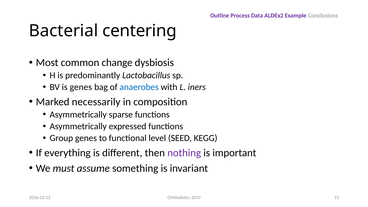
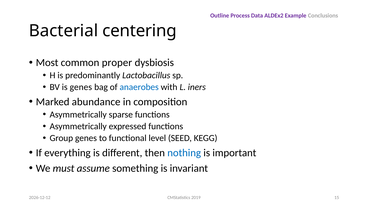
change: change -> proper
necessarily: necessarily -> abundance
nothing colour: purple -> blue
